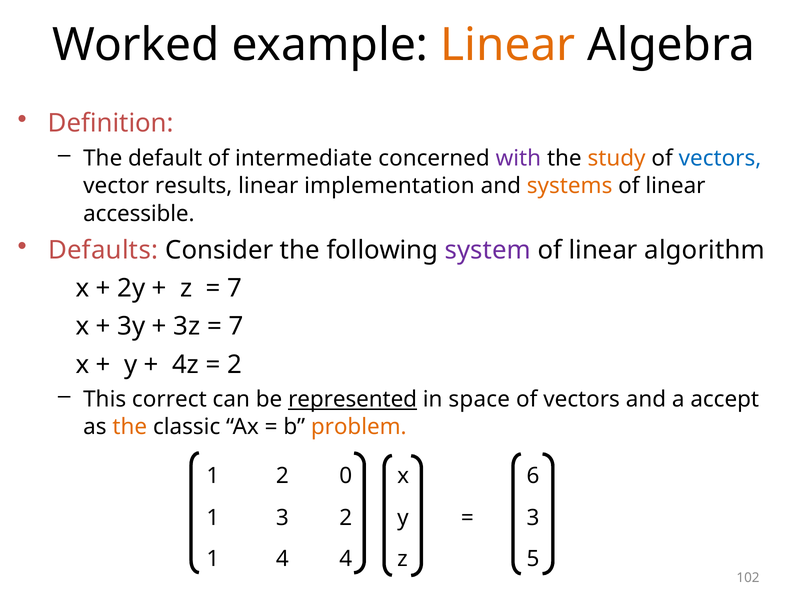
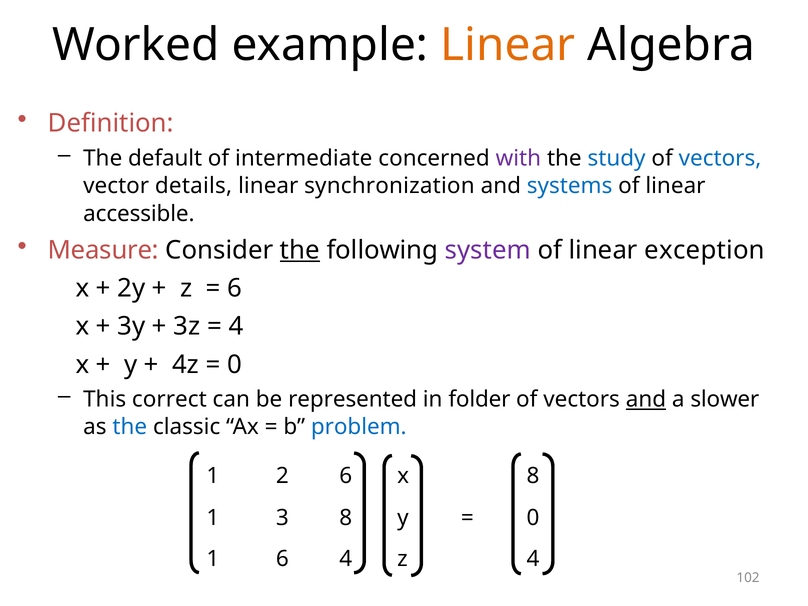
study colour: orange -> blue
results: results -> details
implementation: implementation -> synchronization
systems colour: orange -> blue
Defaults: Defaults -> Measure
the at (300, 250) underline: none -> present
algorithm: algorithm -> exception
7 at (235, 288): 7 -> 6
7 at (236, 326): 7 -> 4
2 at (235, 365): 2 -> 0
represented underline: present -> none
space: space -> folder
and at (646, 399) underline: none -> present
accept: accept -> slower
the at (130, 427) colour: orange -> blue
problem colour: orange -> blue
2 0: 0 -> 6
x 6: 6 -> 8
3 2: 2 -> 8
3 at (533, 518): 3 -> 0
1 4: 4 -> 6
z 5: 5 -> 4
